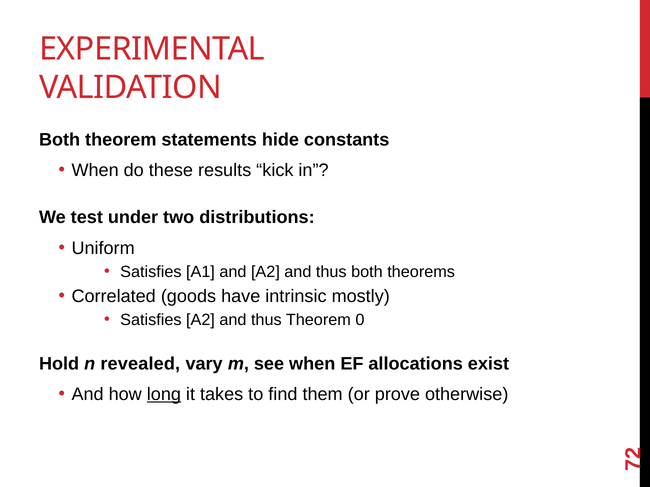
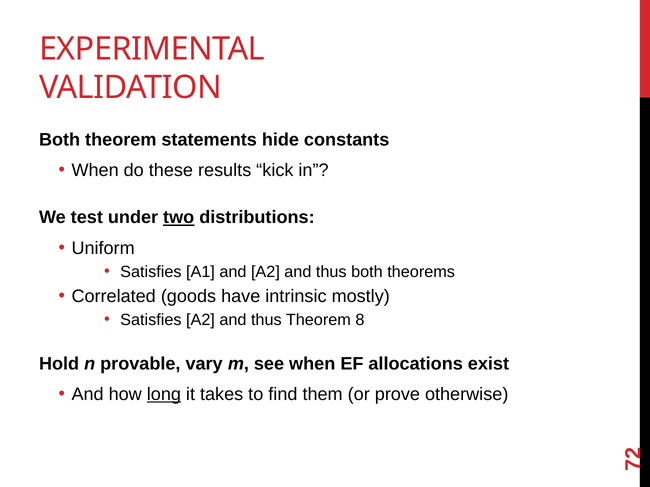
two underline: none -> present
0: 0 -> 8
revealed: revealed -> provable
